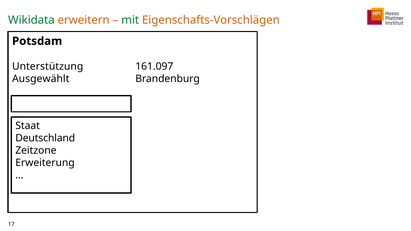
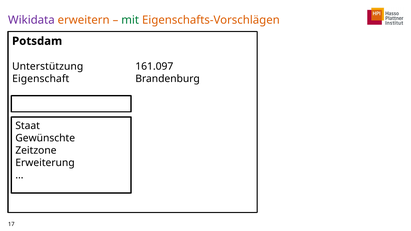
Wikidata colour: green -> purple
Ausgewählt: Ausgewählt -> Eigenschaft
Deutschland: Deutschland -> Gewünschte
